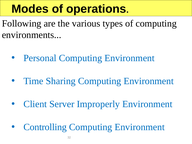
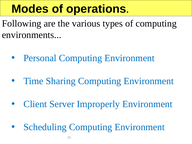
Controlling: Controlling -> Scheduling
